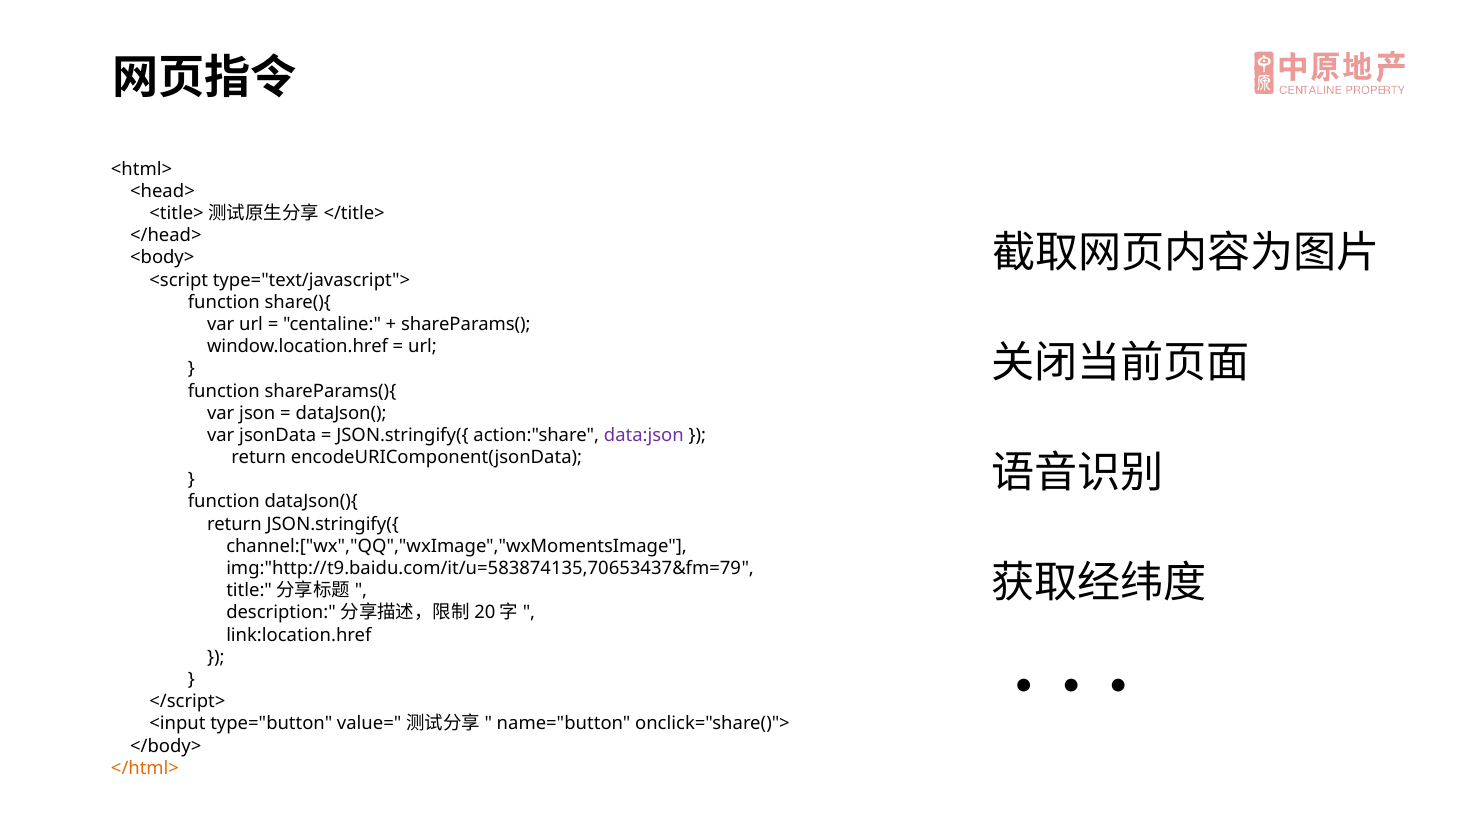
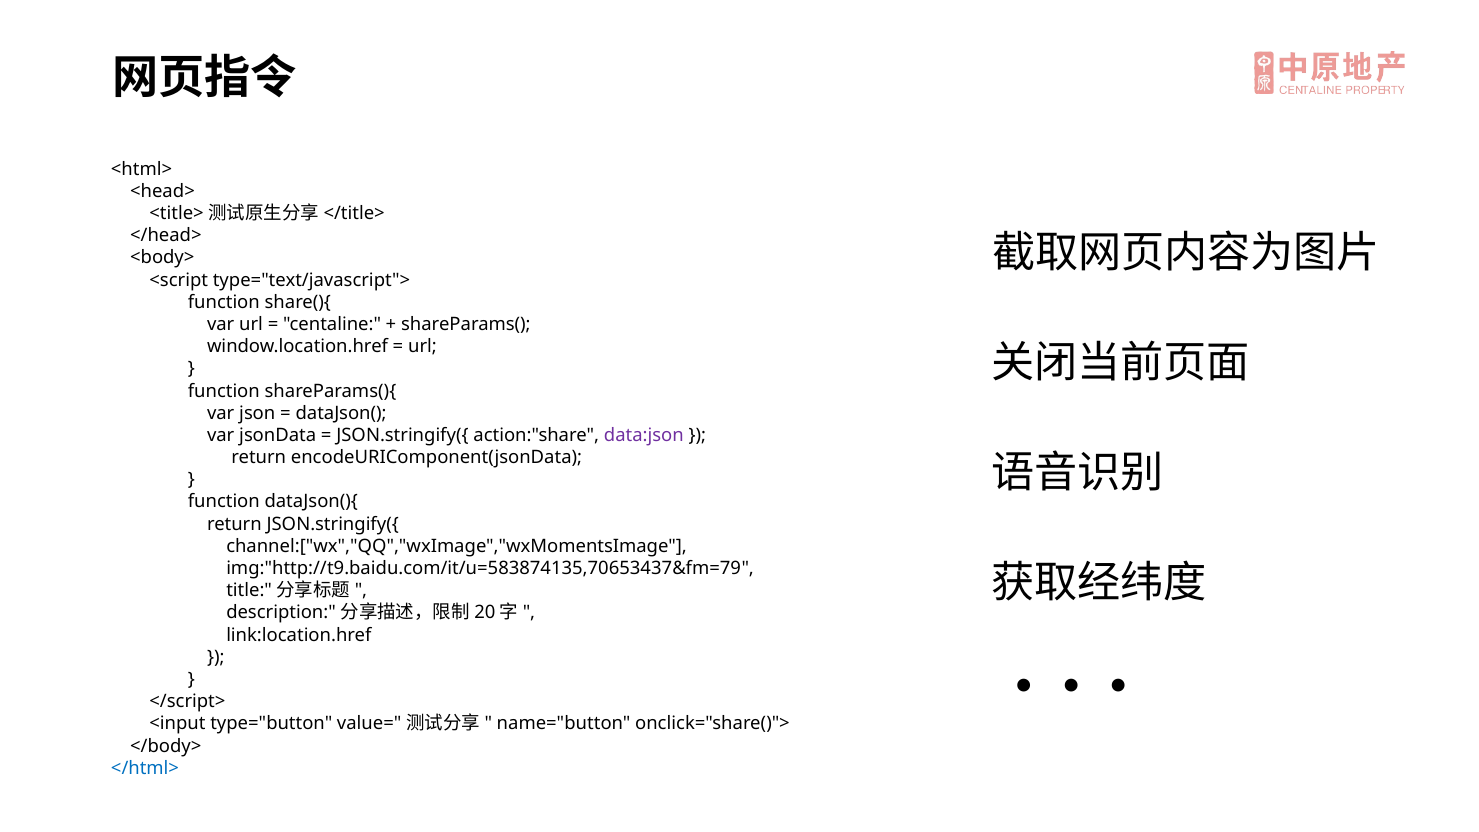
</html> colour: orange -> blue
